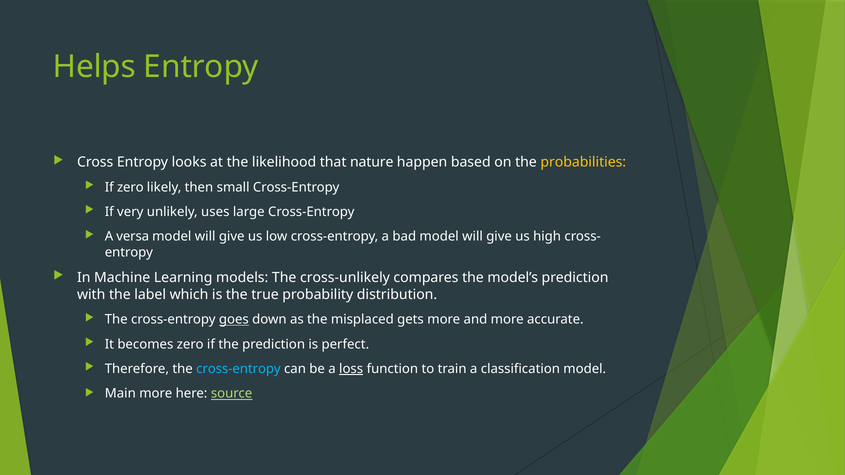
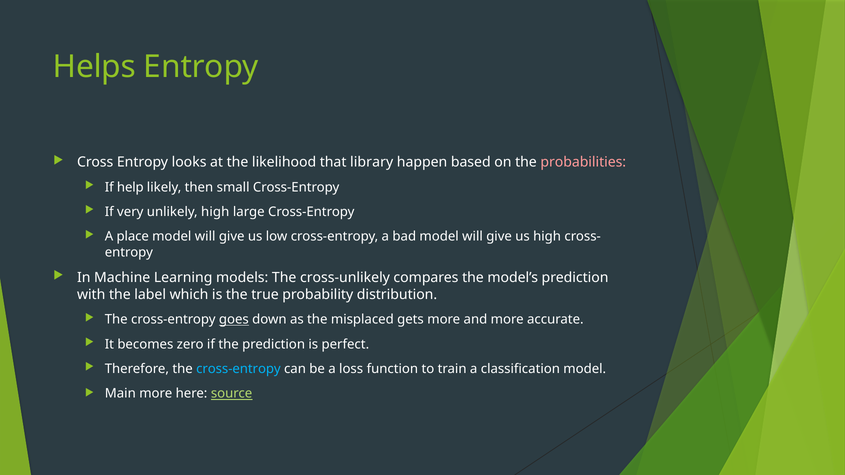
nature: nature -> library
probabilities colour: yellow -> pink
If zero: zero -> help
unlikely uses: uses -> high
versa: versa -> place
loss underline: present -> none
